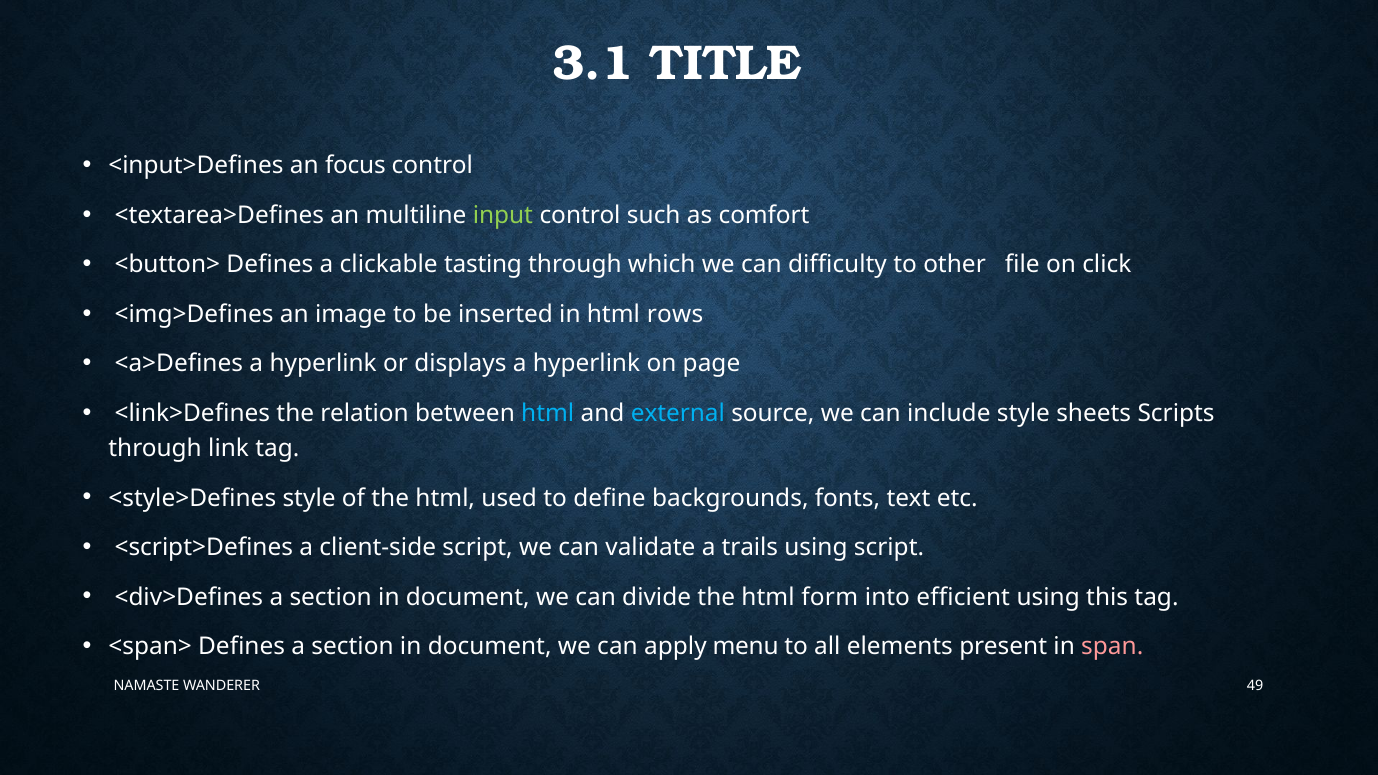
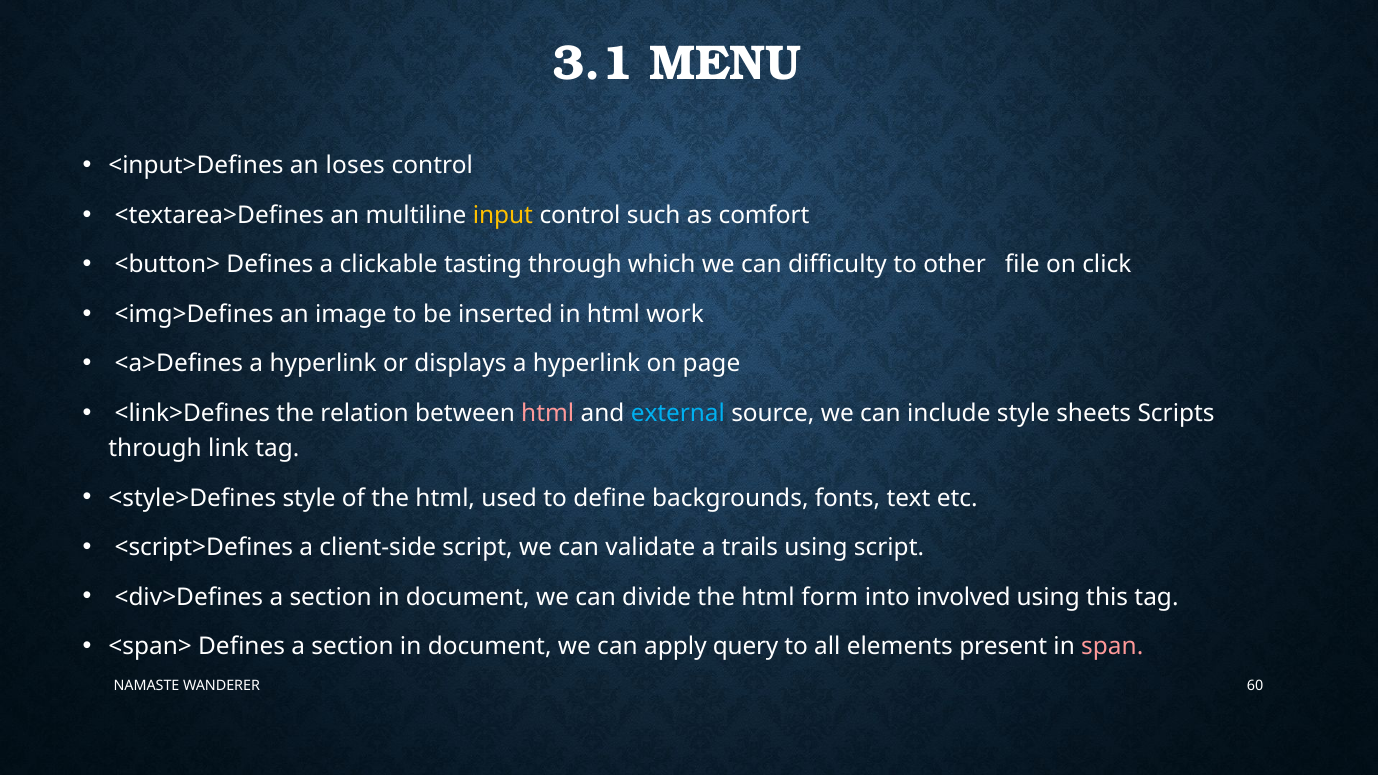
TITLE: TITLE -> MENU
focus: focus -> loses
input colour: light green -> yellow
rows: rows -> work
html at (548, 413) colour: light blue -> pink
efficient: efficient -> involved
menu: menu -> query
49: 49 -> 60
